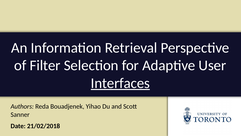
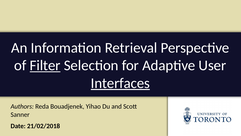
Filter underline: none -> present
